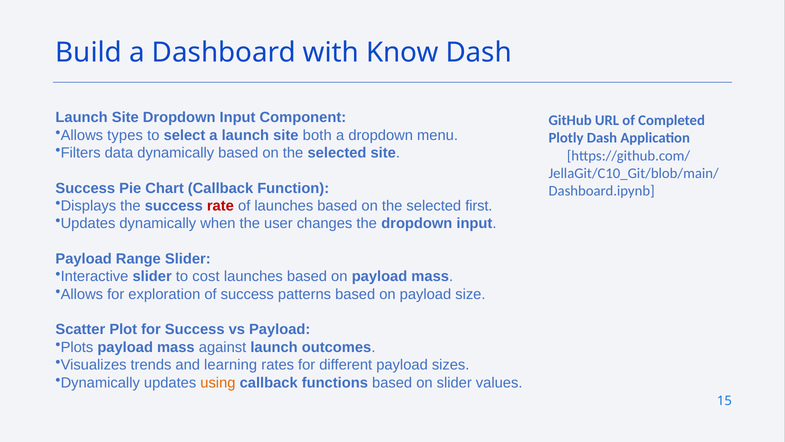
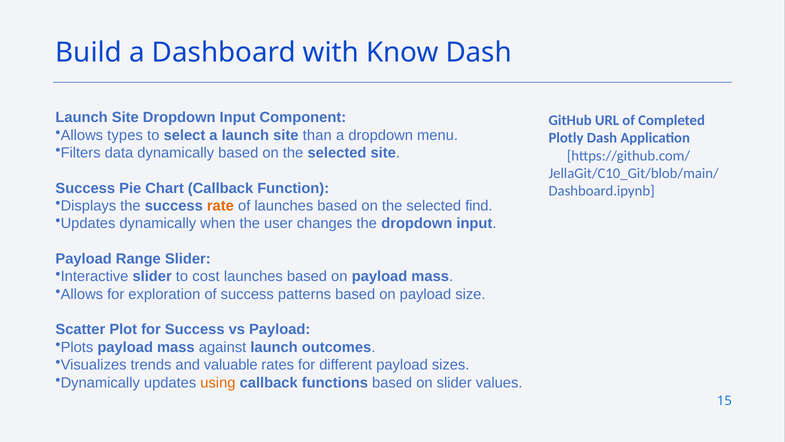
both: both -> than
rate colour: red -> orange
first: first -> find
learning: learning -> valuable
